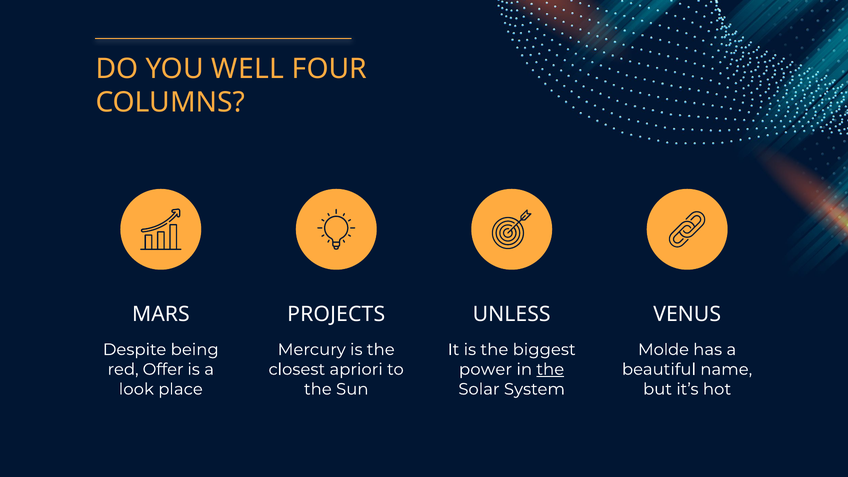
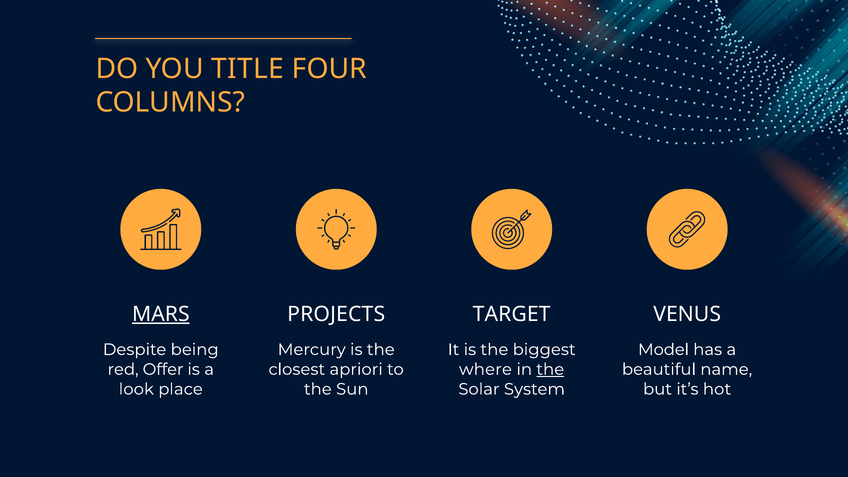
WELL: WELL -> TITLE
MARS underline: none -> present
UNLESS: UNLESS -> TARGET
Molde: Molde -> Model
power: power -> where
